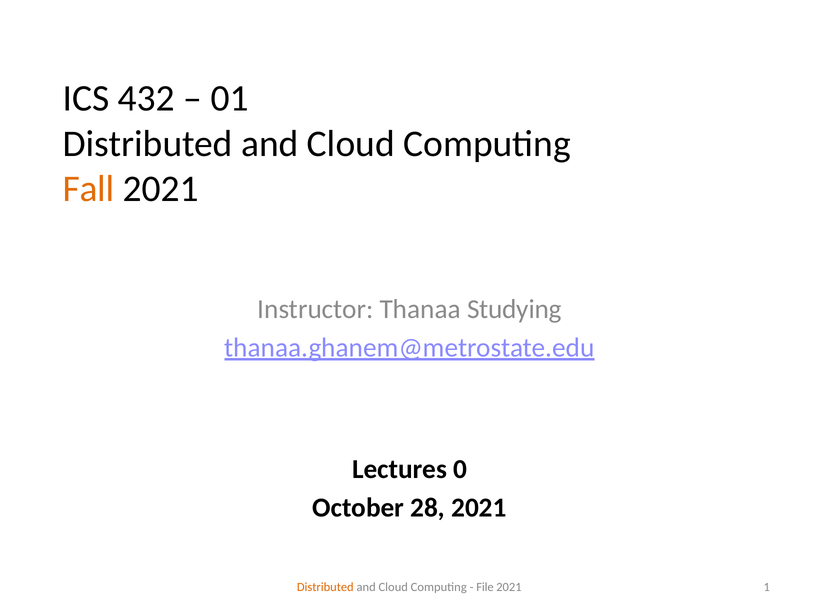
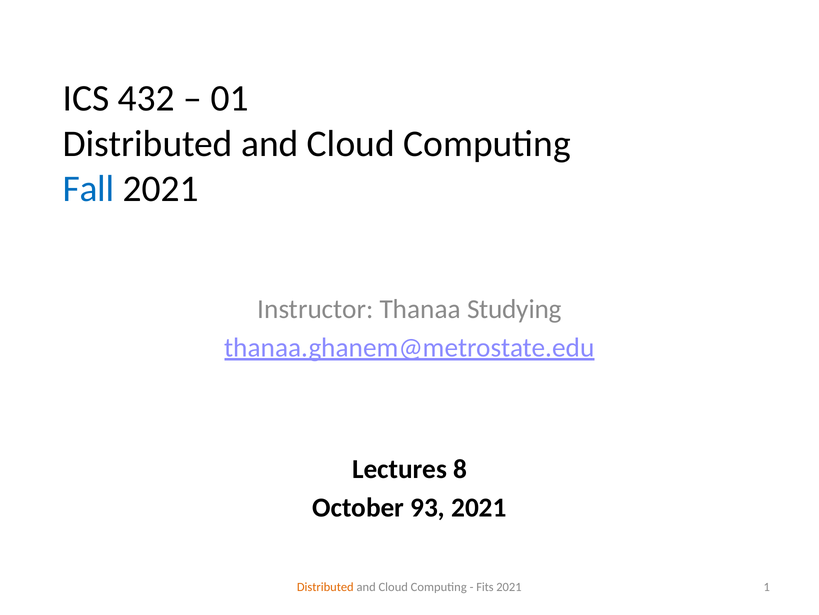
Fall colour: orange -> blue
0: 0 -> 8
28: 28 -> 93
File: File -> Fits
